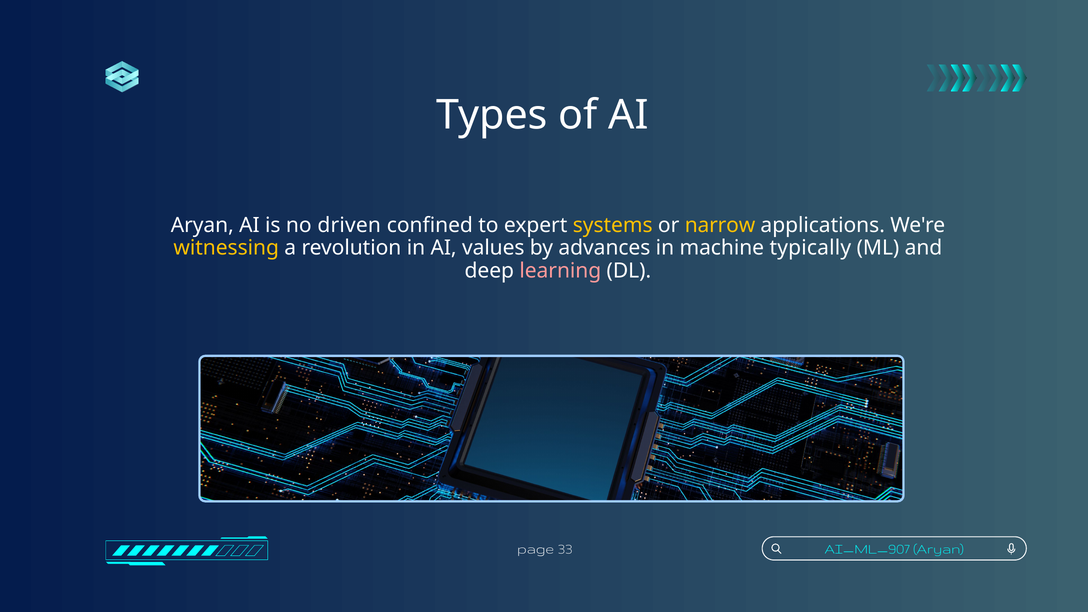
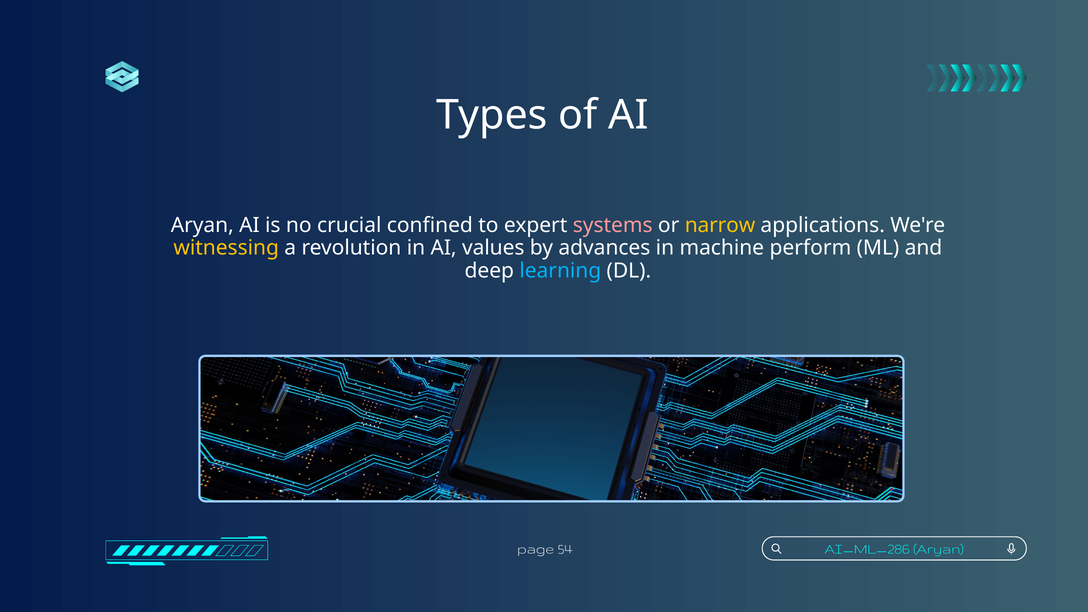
driven: driven -> crucial
systems colour: yellow -> pink
typically: typically -> perform
learning colour: pink -> light blue
33: 33 -> 54
AI_ML_907: AI_ML_907 -> AI_ML_286
